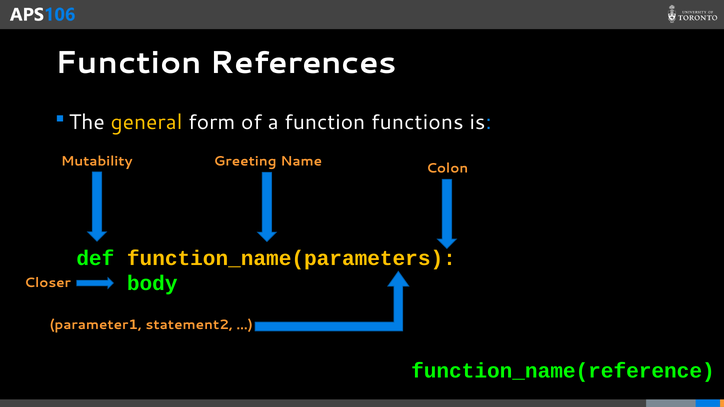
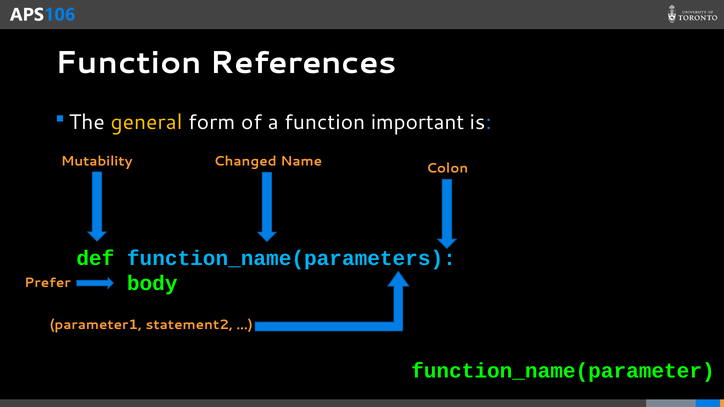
functions: functions -> important
Greeting: Greeting -> Changed
function_name(parameters colour: yellow -> light blue
Closer: Closer -> Prefer
function_name(reference: function_name(reference -> function_name(parameter
